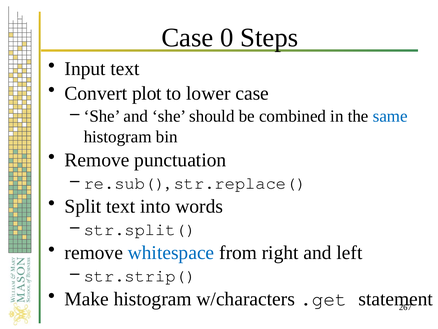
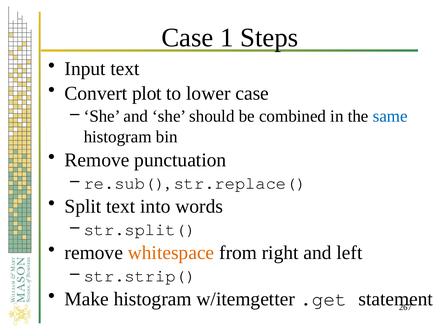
0: 0 -> 1
whitespace colour: blue -> orange
w/characters: w/characters -> w/itemgetter
